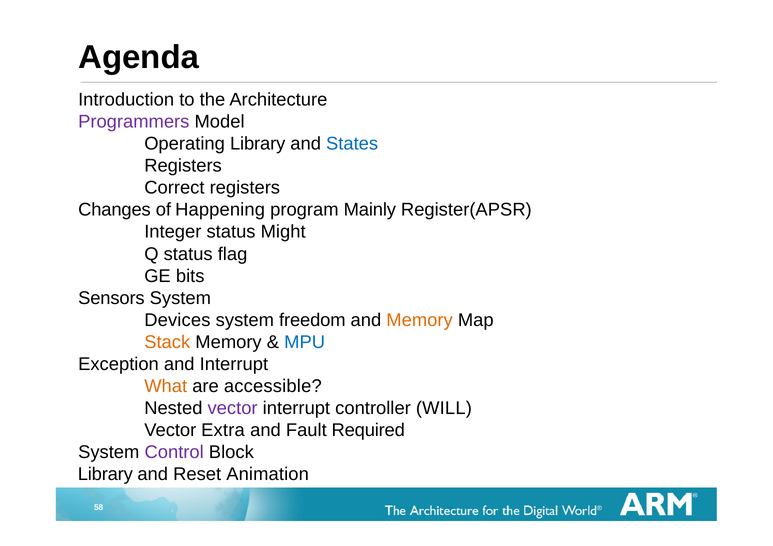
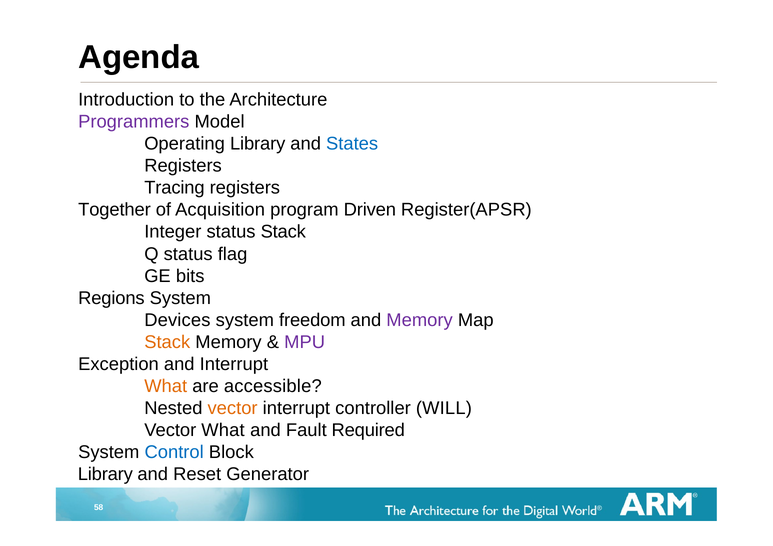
Correct: Correct -> Tracing
Changes: Changes -> Together
Happening: Happening -> Acquisition
Mainly: Mainly -> Driven
status Might: Might -> Stack
Sensors: Sensors -> Regions
Memory at (420, 320) colour: orange -> purple
MPU colour: blue -> purple
vector at (233, 408) colour: purple -> orange
Vector Extra: Extra -> What
Control colour: purple -> blue
Animation: Animation -> Generator
